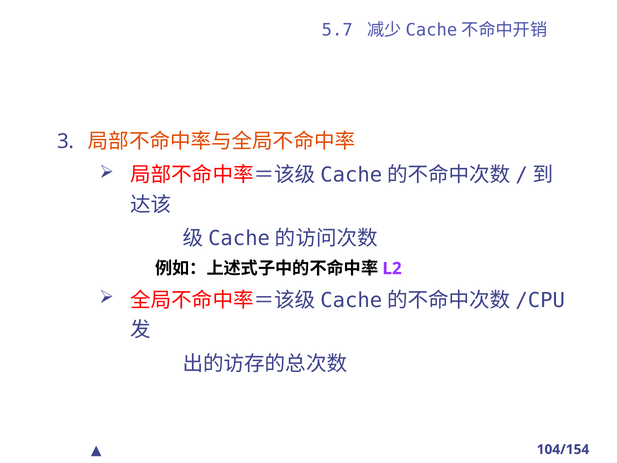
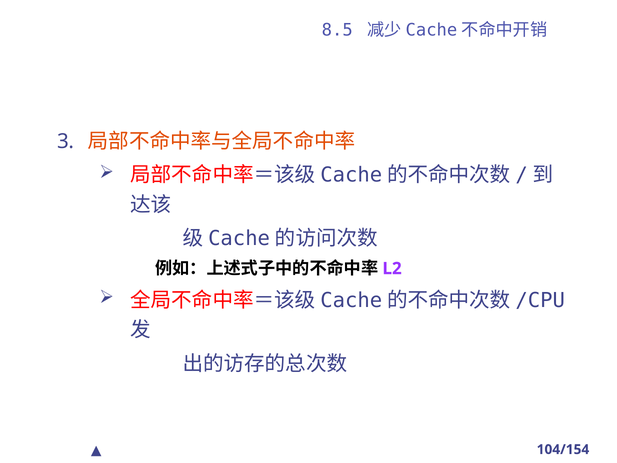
5.7: 5.7 -> 8.5
